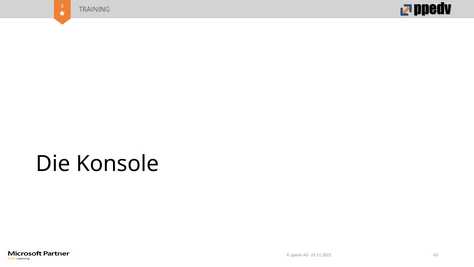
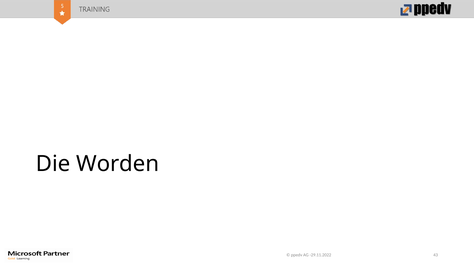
Konsole: Konsole -> Worden
